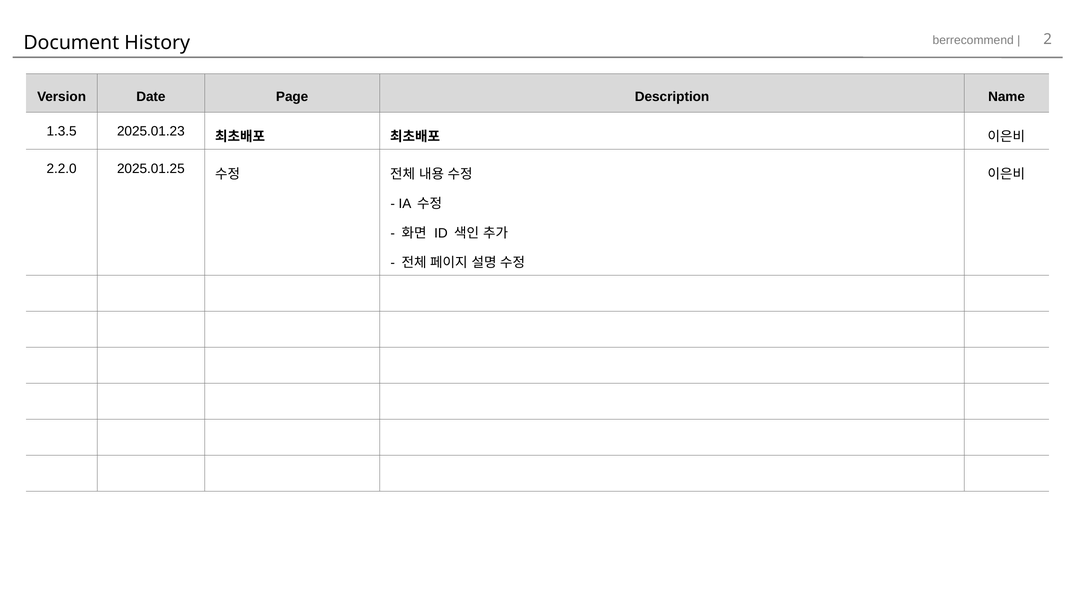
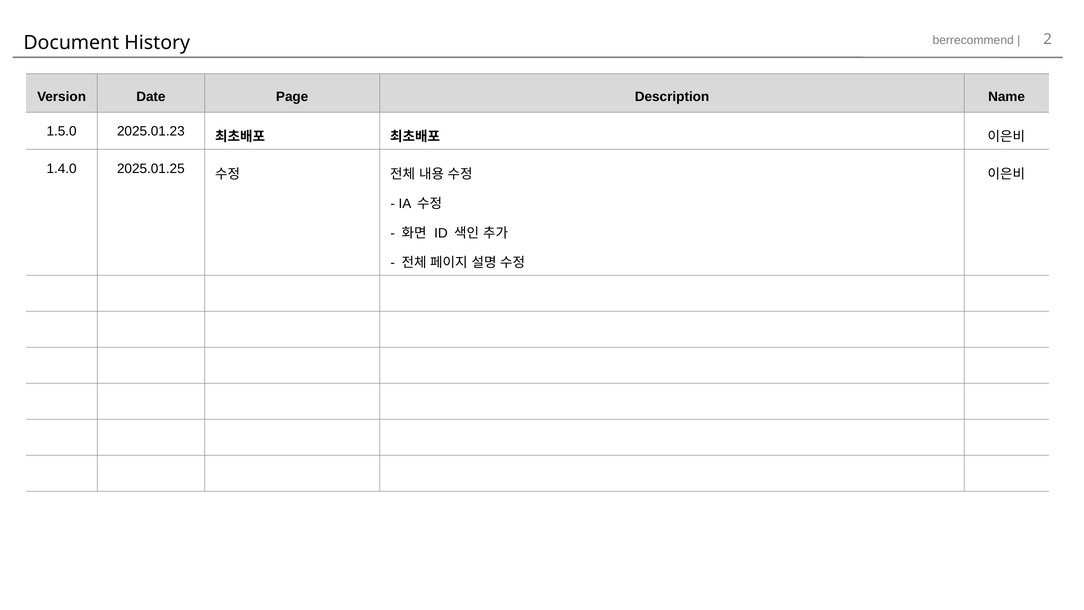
1.3.5: 1.3.5 -> 1.5.0
2.2.0: 2.2.0 -> 1.4.0
